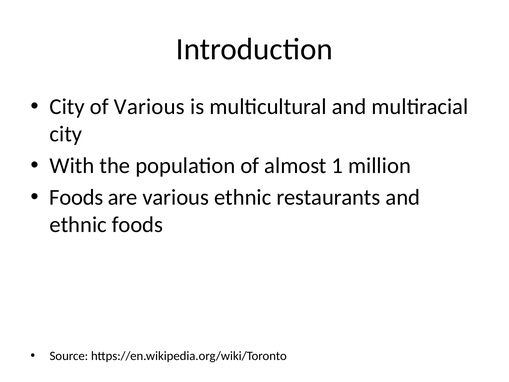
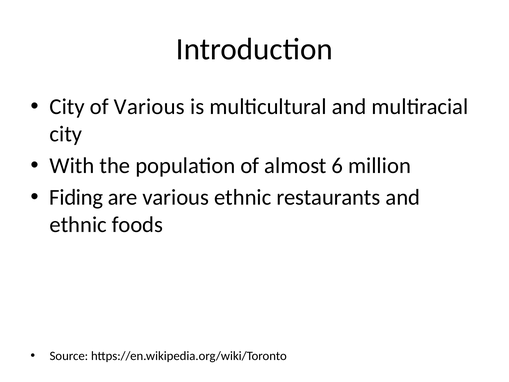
1: 1 -> 6
Foods at (76, 197): Foods -> Fiding
